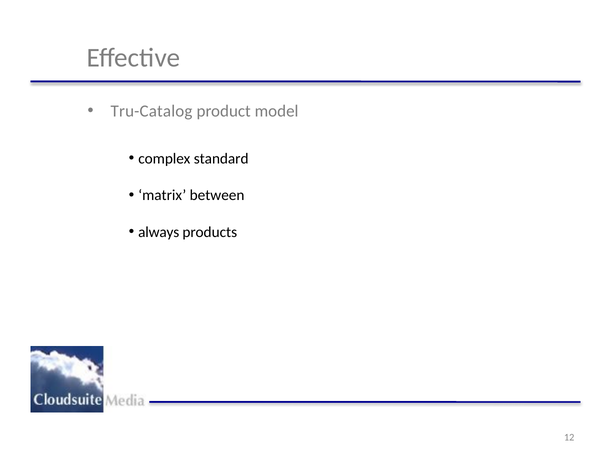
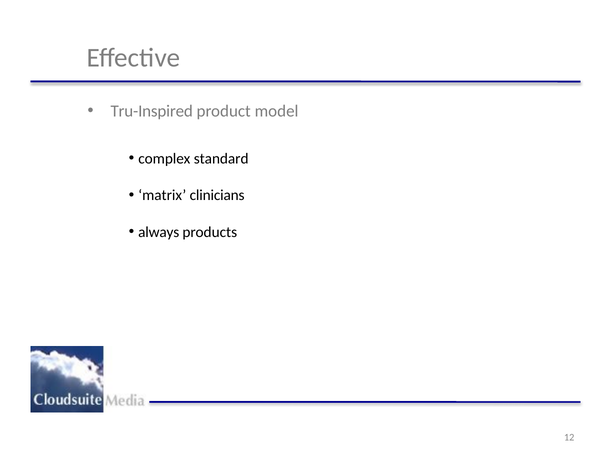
Tru-Catalog: Tru-Catalog -> Tru-Inspired
between: between -> clinicians
